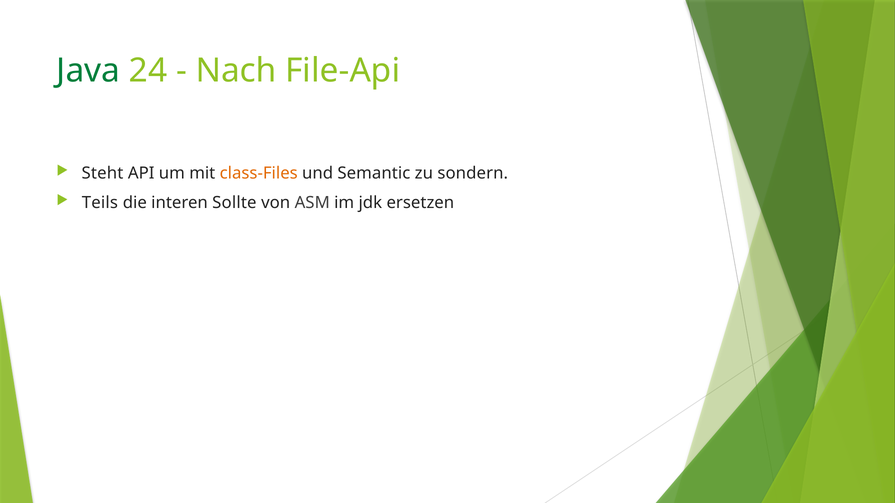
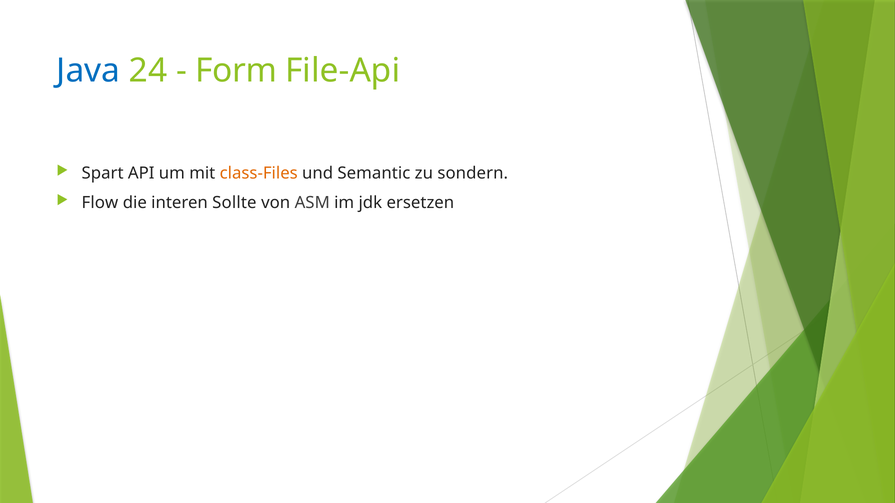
Java colour: green -> blue
Nach: Nach -> Form
Steht: Steht -> Spart
Teils: Teils -> Flow
